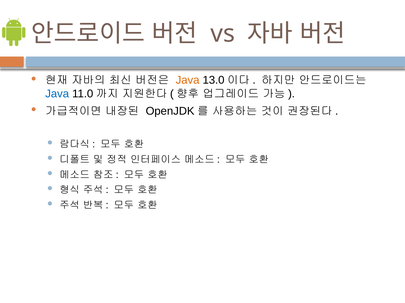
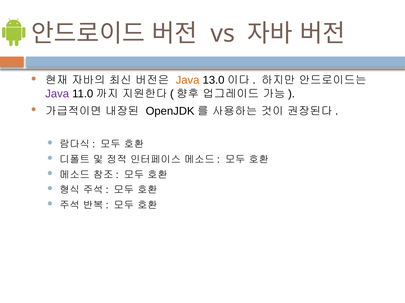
Java at (57, 94) colour: blue -> purple
